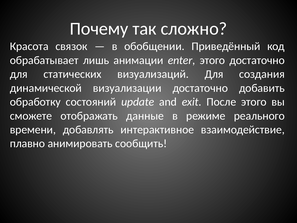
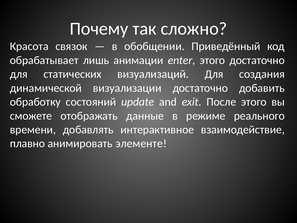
сообщить: сообщить -> элементе
